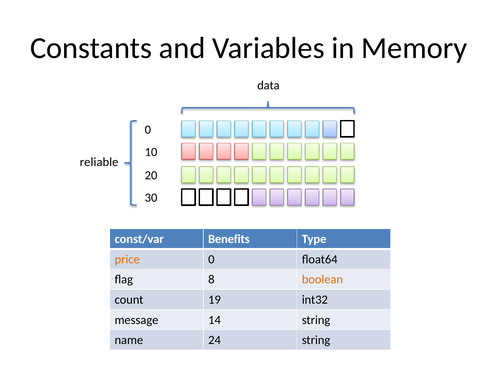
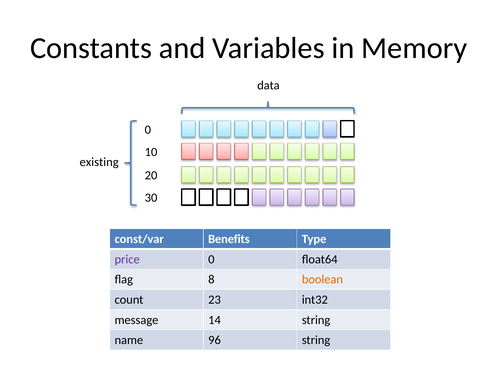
reliable: reliable -> existing
price colour: orange -> purple
19: 19 -> 23
24: 24 -> 96
